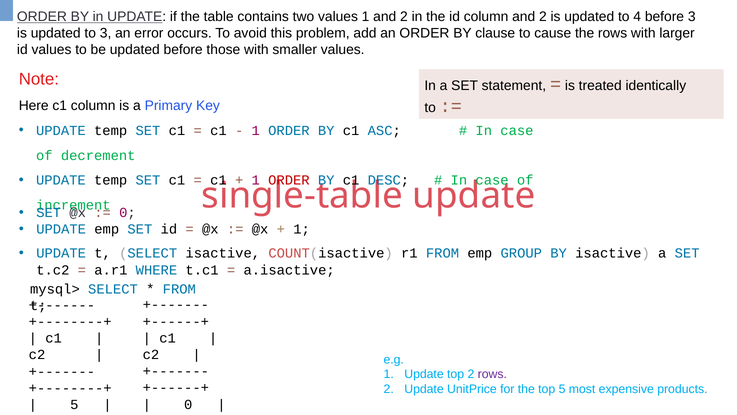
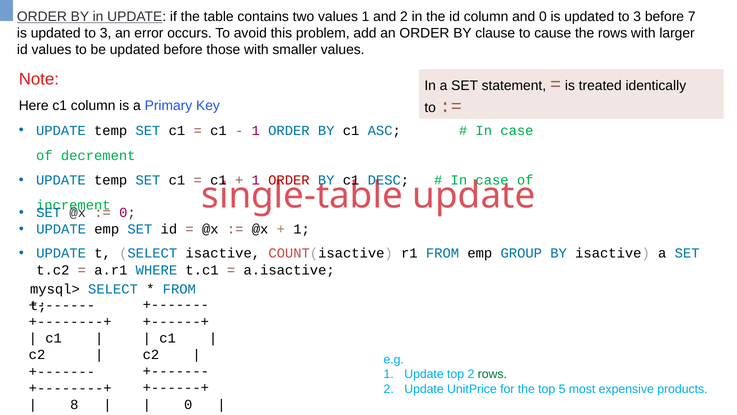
column and 2: 2 -> 0
4 at (637, 17): 4 -> 3
before 3: 3 -> 7
rows at (492, 374) colour: purple -> green
5 at (74, 404): 5 -> 8
